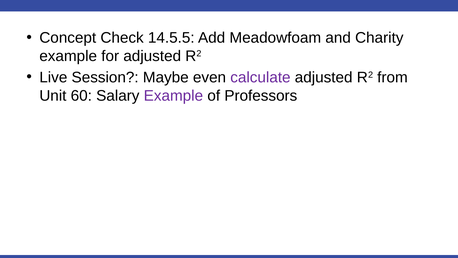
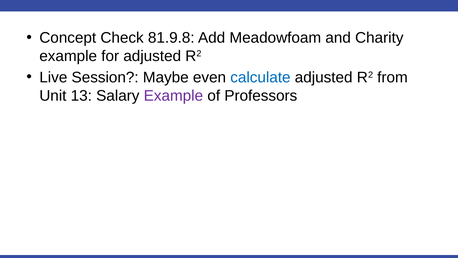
14.5.5: 14.5.5 -> 81.9.8
calculate colour: purple -> blue
60: 60 -> 13
